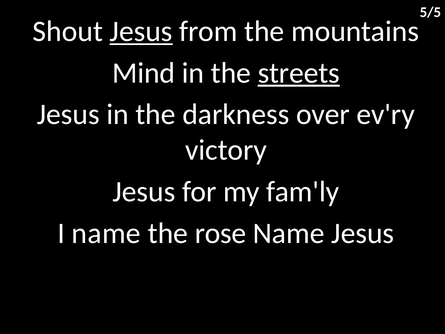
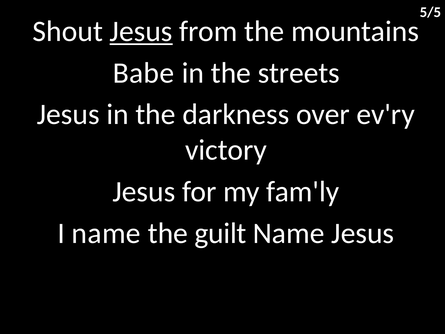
Mind: Mind -> Babe
streets underline: present -> none
rose: rose -> guilt
